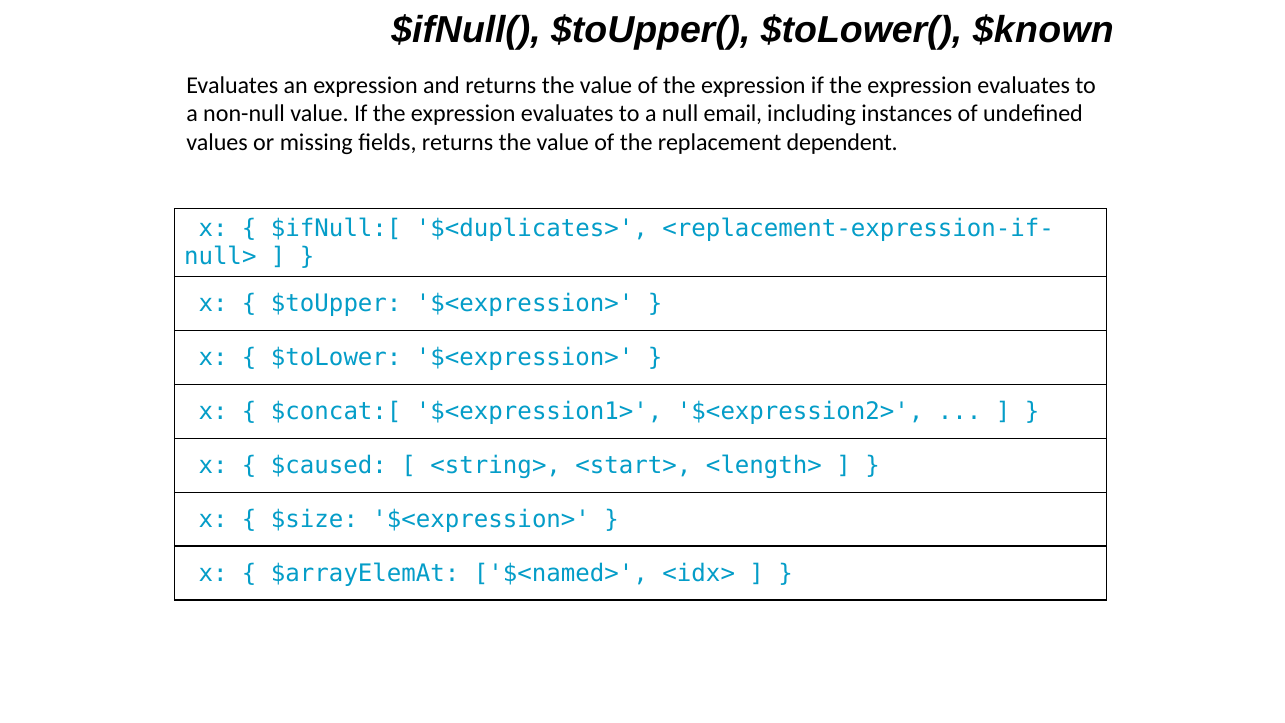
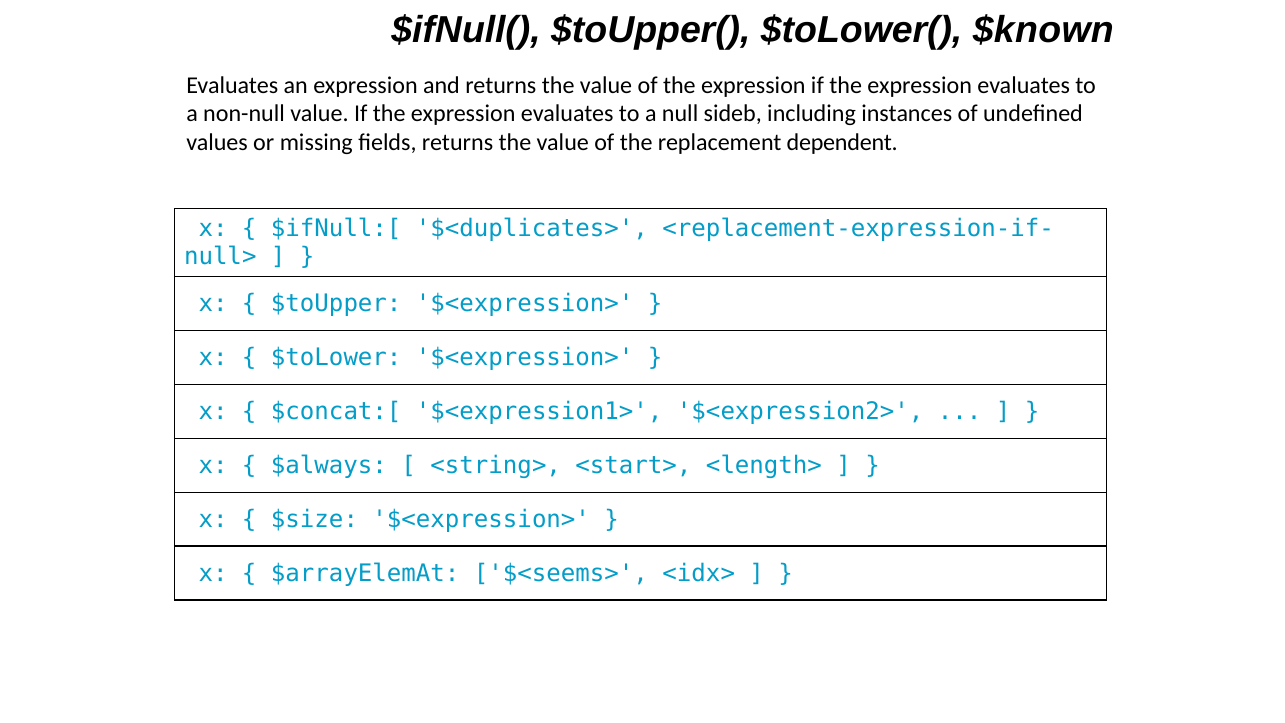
email: email -> sideb
$caused: $caused -> $always
$<named>: $<named> -> $<seems>
